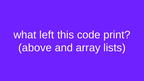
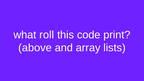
left: left -> roll
